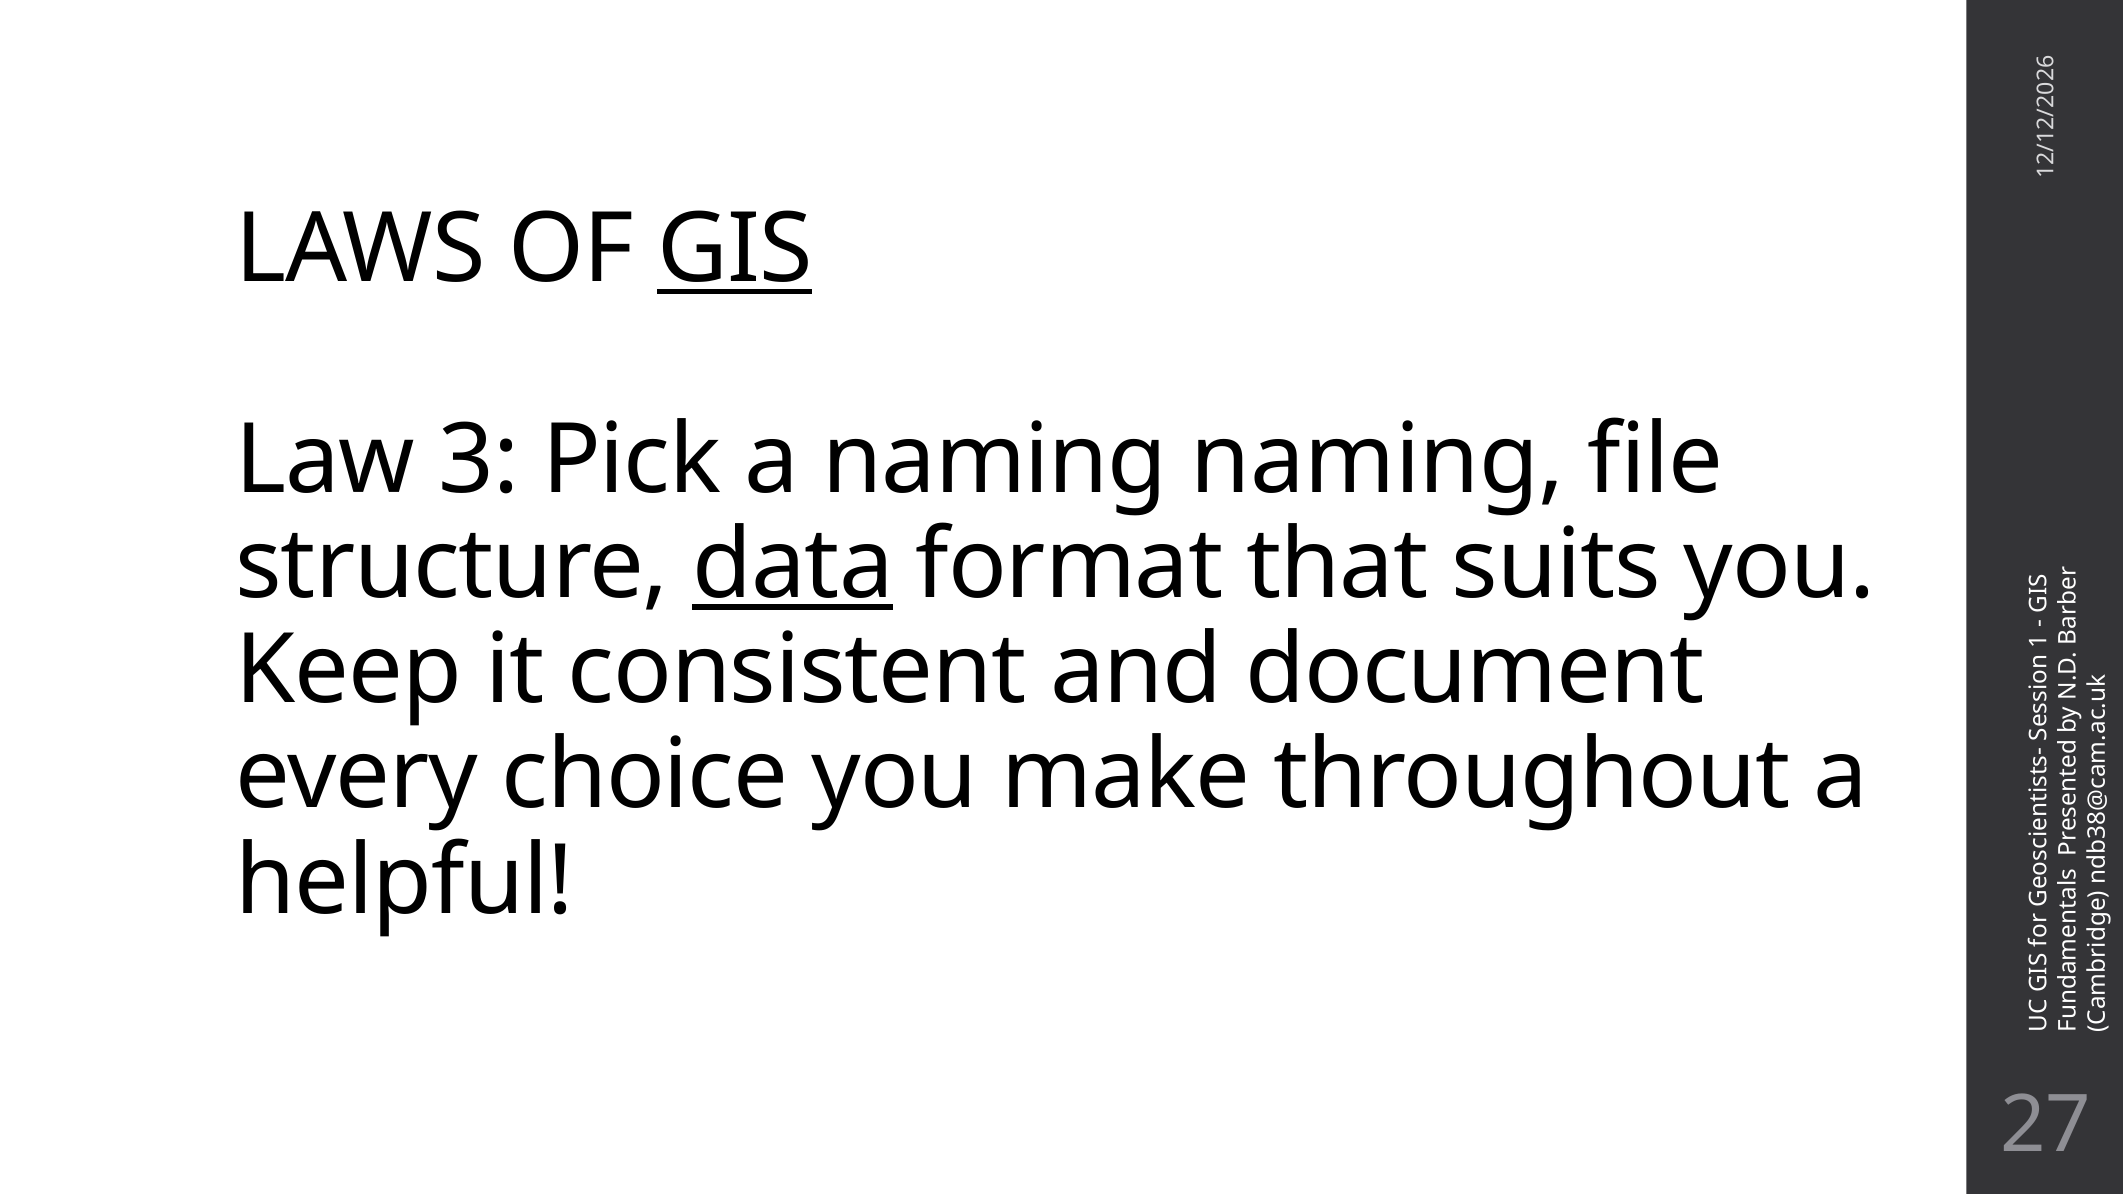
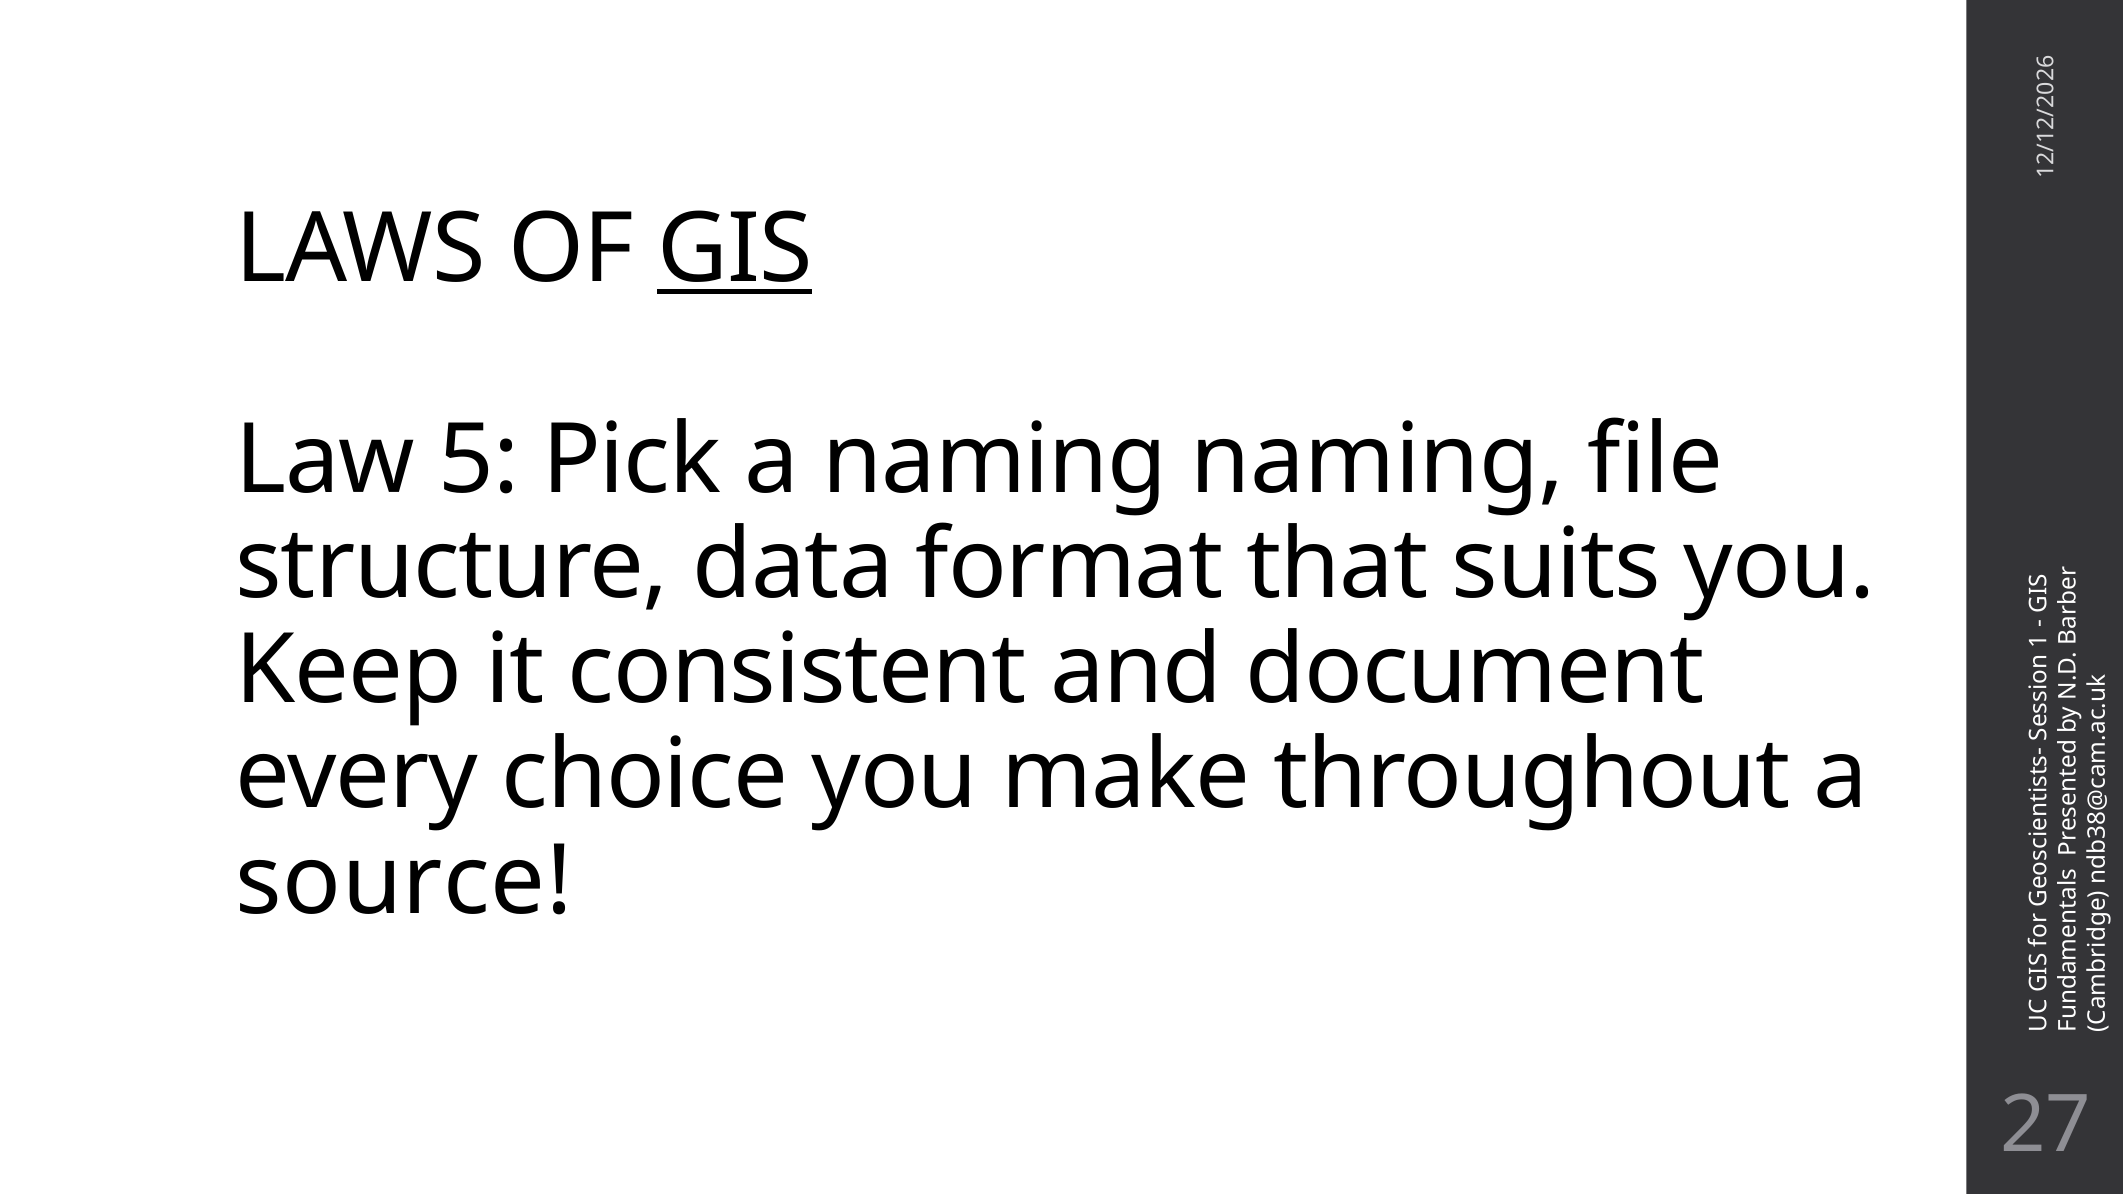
Law 3: 3 -> 5
data underline: present -> none
helpful: helpful -> source
